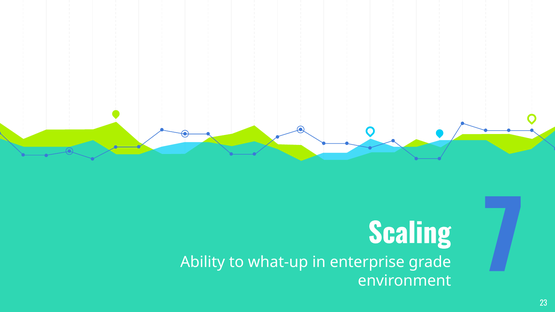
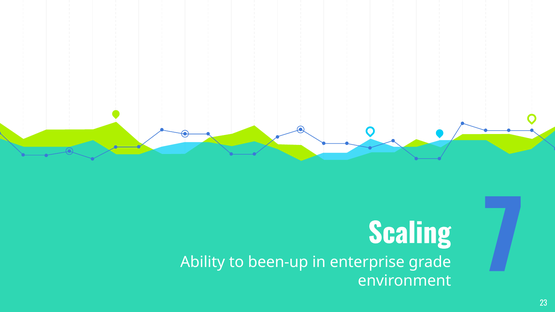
what-up: what-up -> been-up
